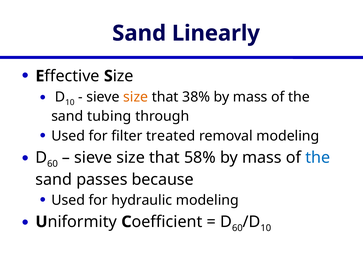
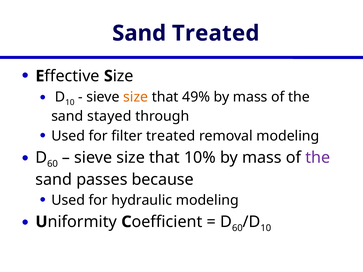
Sand Linearly: Linearly -> Treated
38%: 38% -> 49%
tubing: tubing -> stayed
58%: 58% -> 10%
the at (318, 158) colour: blue -> purple
